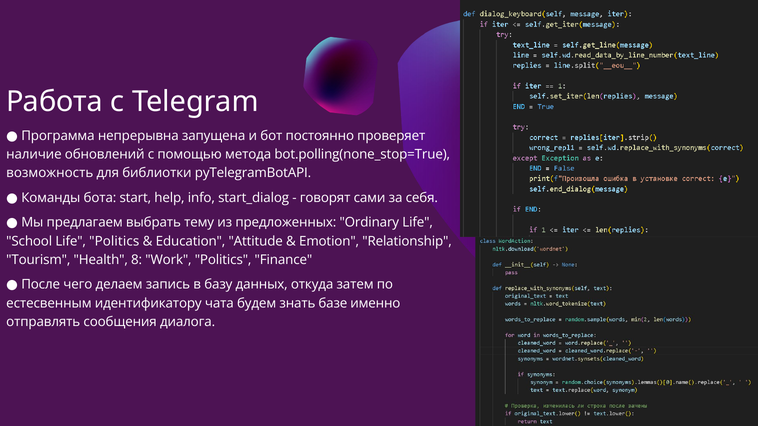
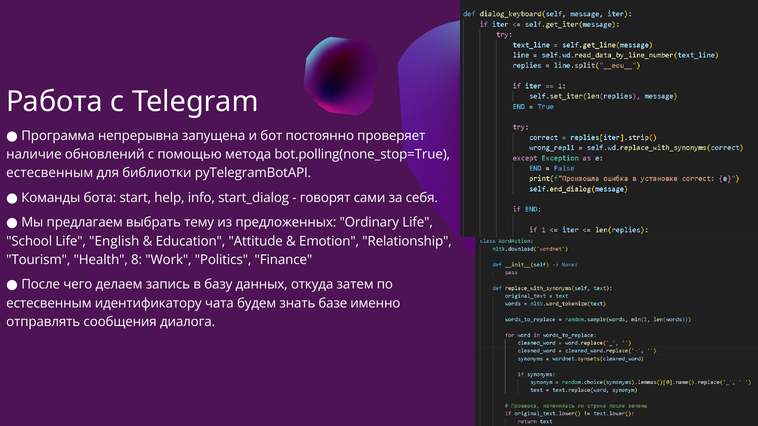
возможность at (50, 173): возможность -> естесвенным
Life Politics: Politics -> English
